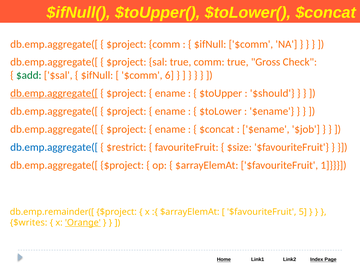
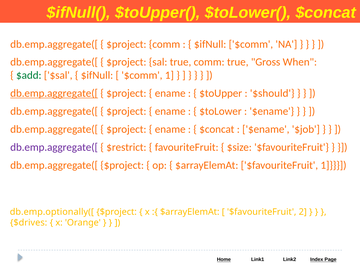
Check: Check -> When
$comm 6: 6 -> 1
db.emp.aggregate([ at (54, 147) colour: blue -> purple
db.emp.remainder([: db.emp.remainder([ -> db.emp.optionally([
5: 5 -> 2
$writes: $writes -> $drives
Orange underline: present -> none
